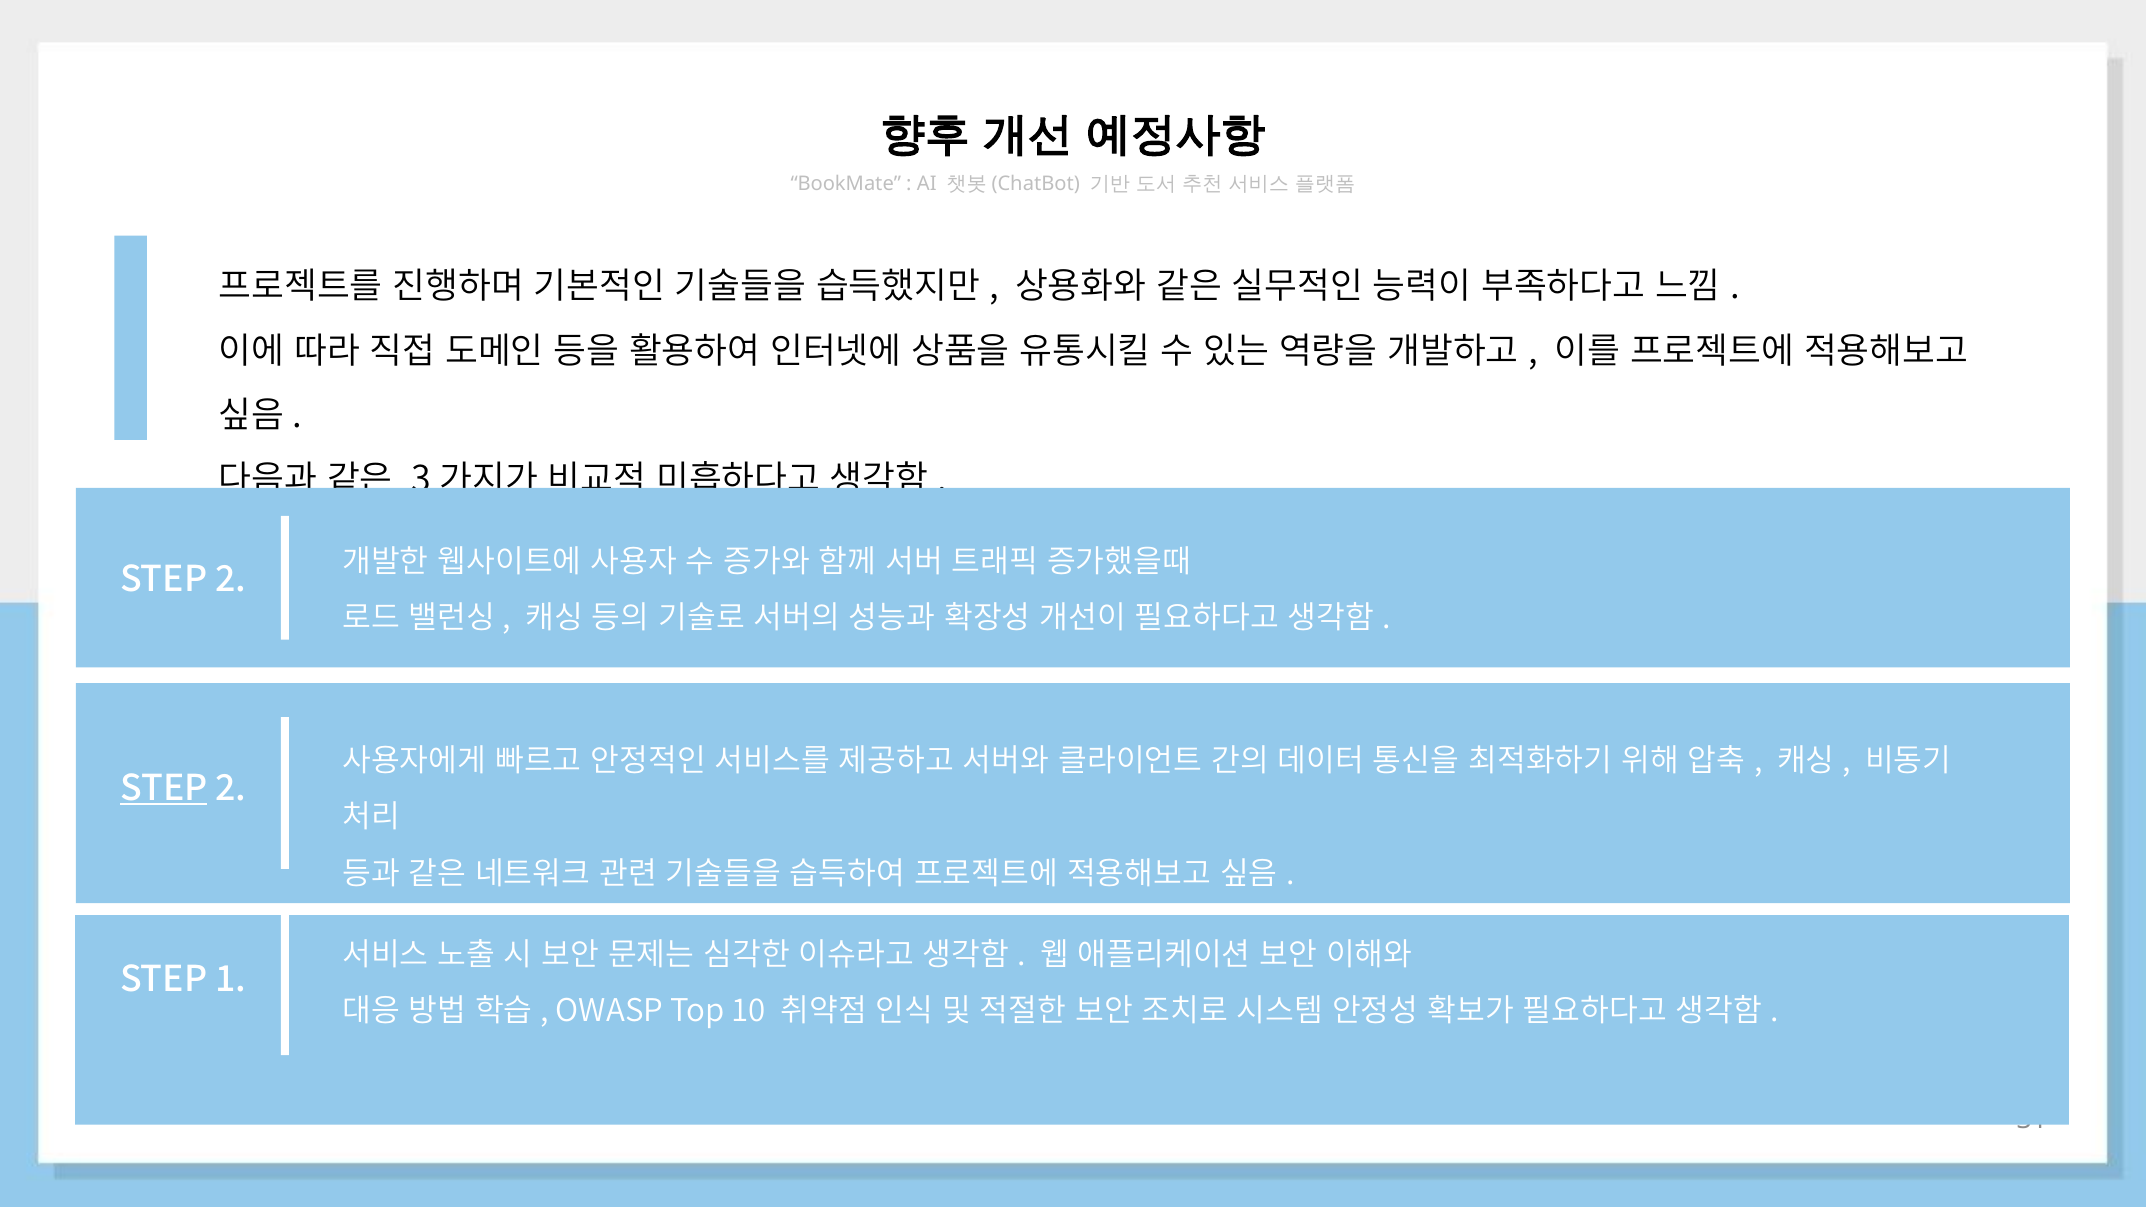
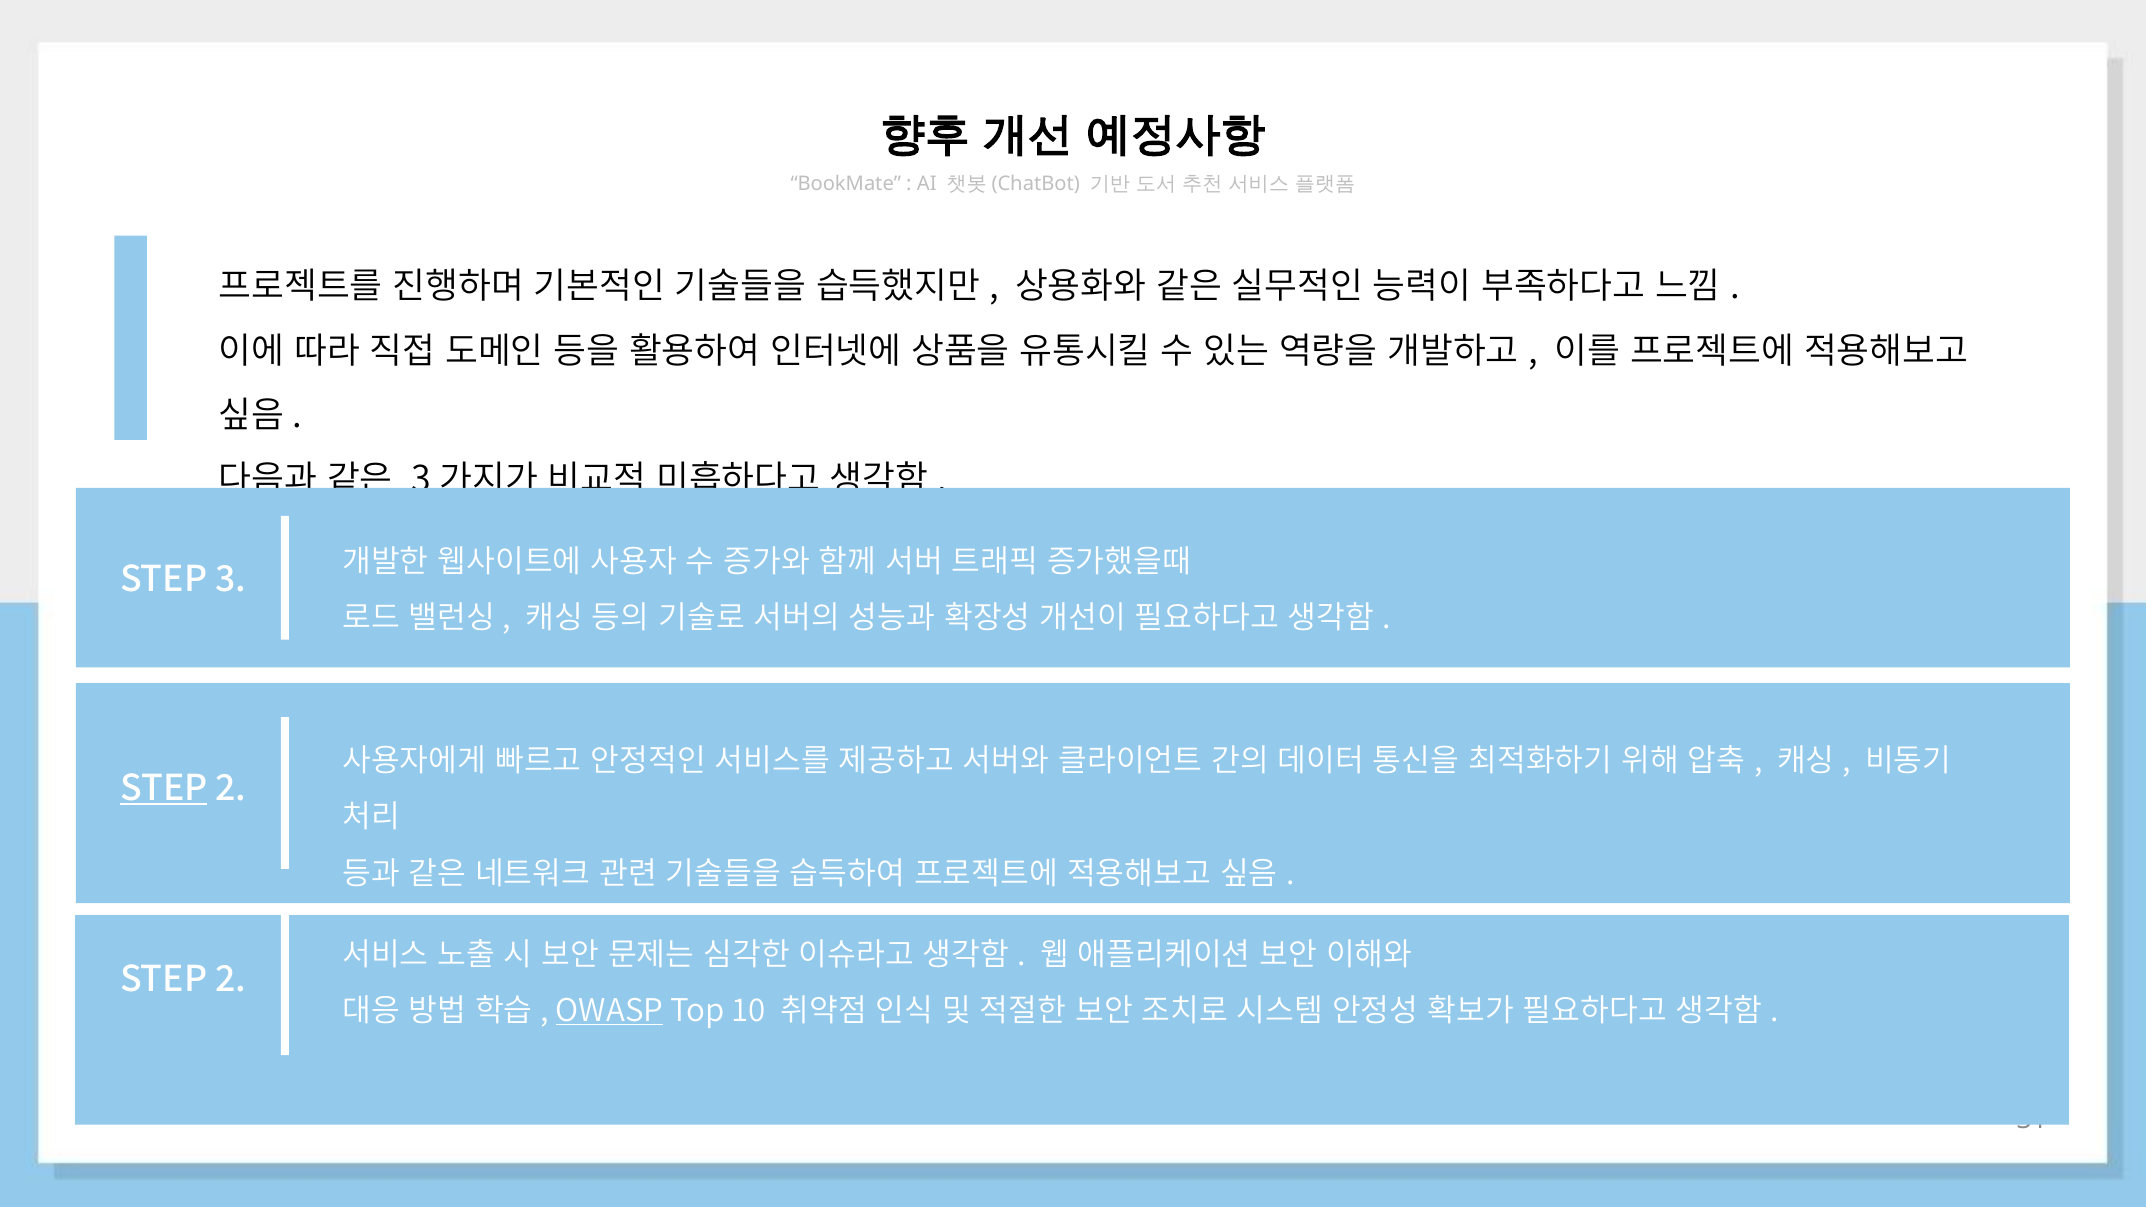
2 at (231, 580): 2 -> 3
1 at (231, 980): 1 -> 2
OWASP underline: none -> present
